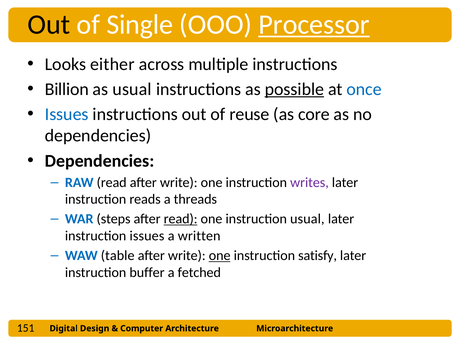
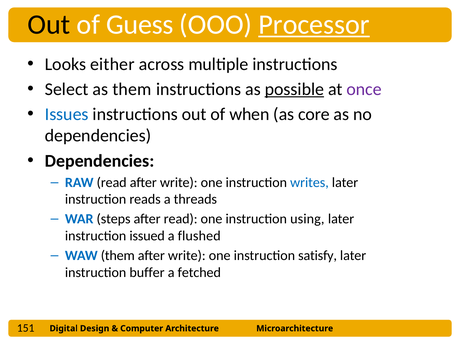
Single: Single -> Guess
Billion: Billion -> Select
as usual: usual -> them
once colour: blue -> purple
reuse: reuse -> when
writes colour: purple -> blue
read at (181, 219) underline: present -> none
instruction usual: usual -> using
instruction issues: issues -> issued
written: written -> flushed
WAW table: table -> them
one at (220, 256) underline: present -> none
